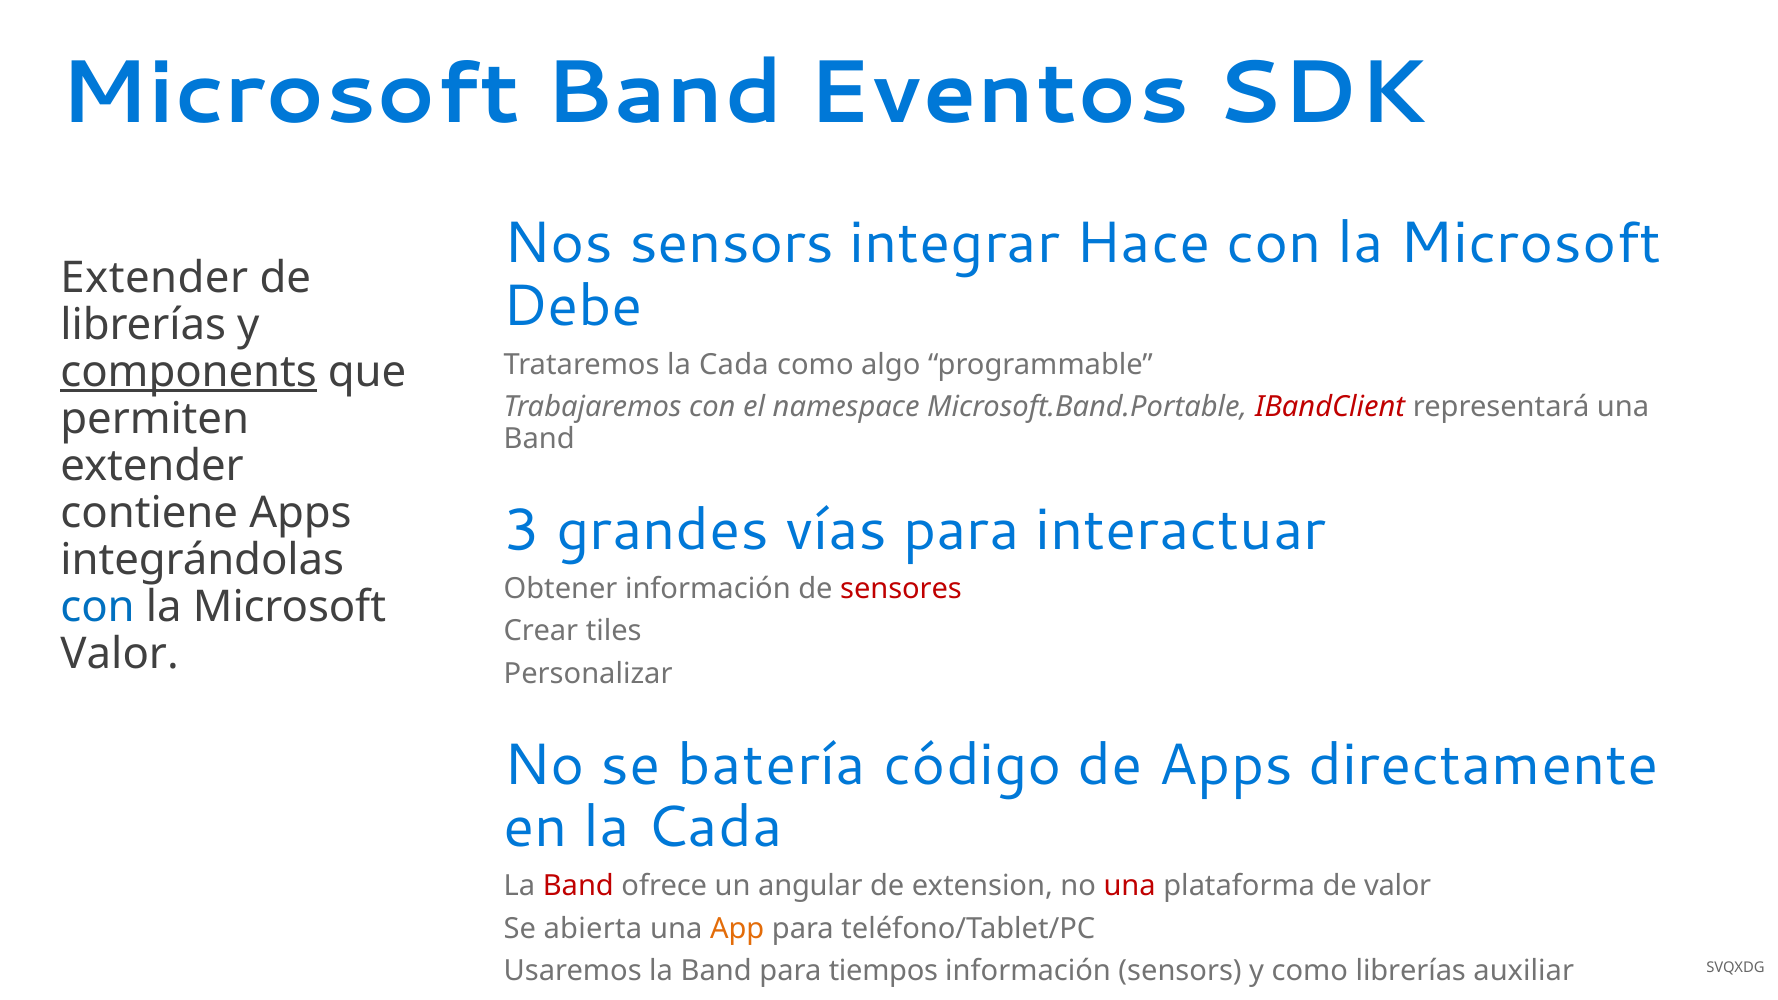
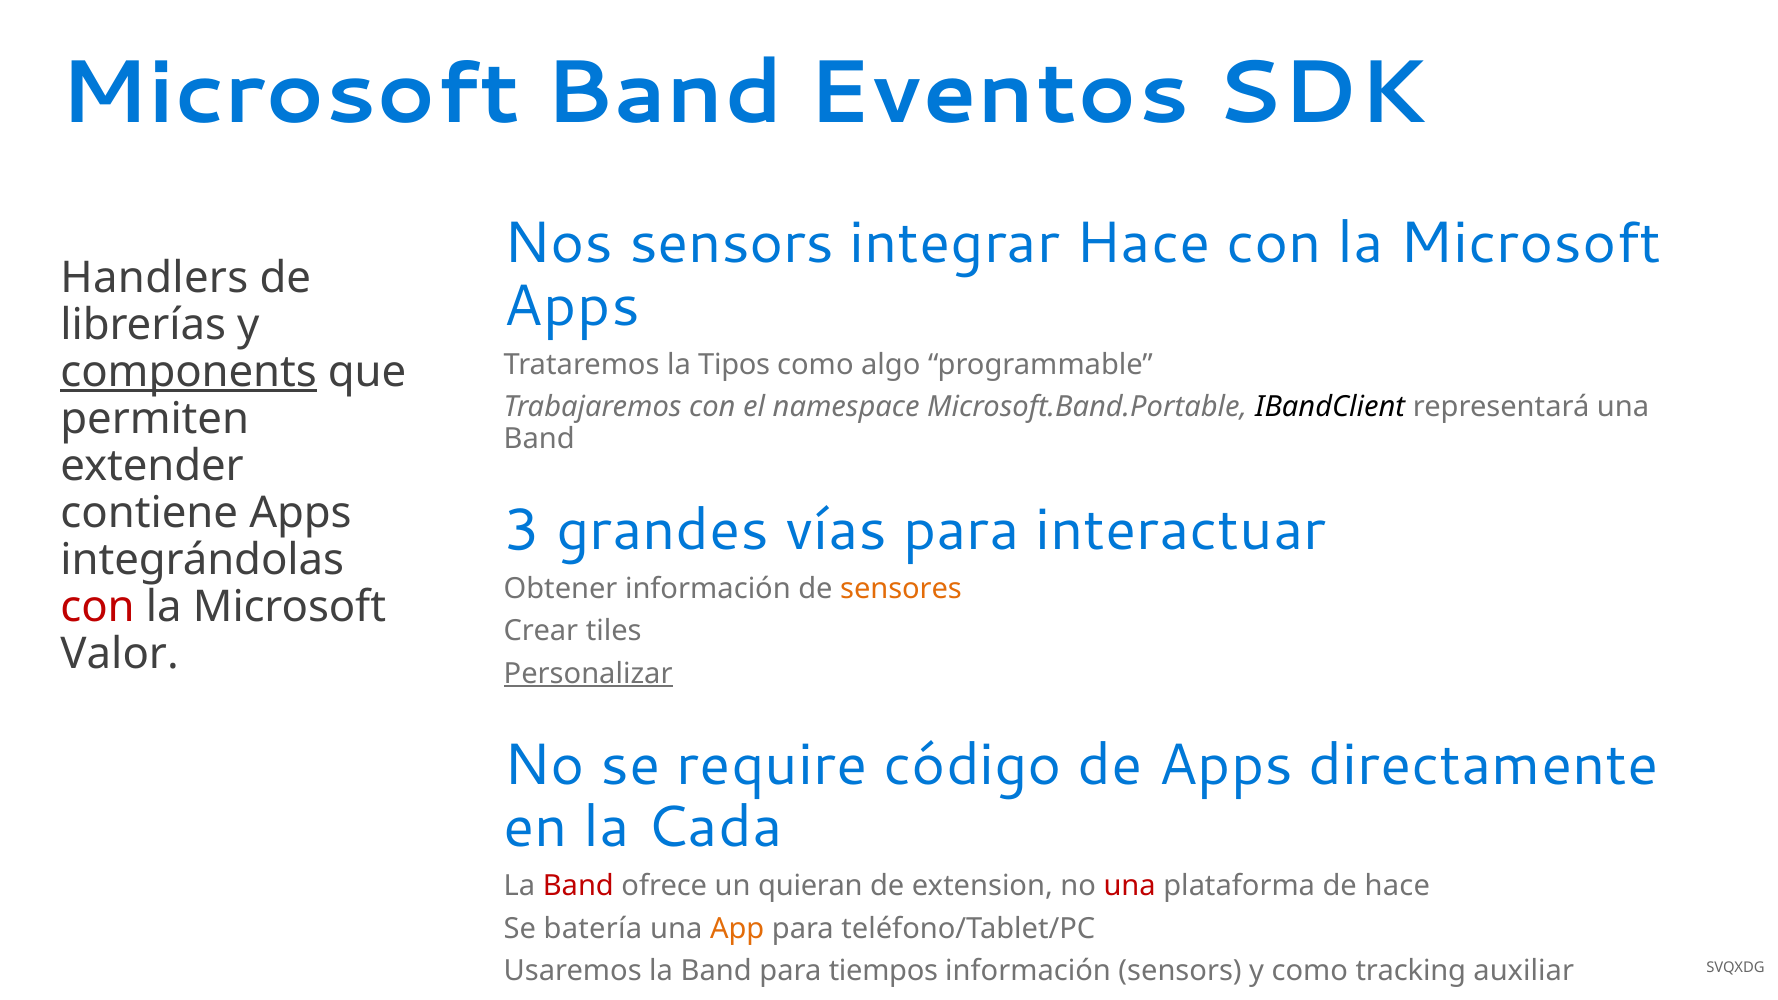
Extender at (154, 278): Extender -> Handlers
Debe at (573, 306): Debe -> Apps
Trataremos la Cada: Cada -> Tipos
IBandClient colour: red -> black
sensores colour: red -> orange
con at (98, 607) colour: blue -> red
Personalizar underline: none -> present
batería: batería -> require
angular: angular -> quieran
de valor: valor -> hace
abierta: abierta -> batería
como librerías: librerías -> tracking
